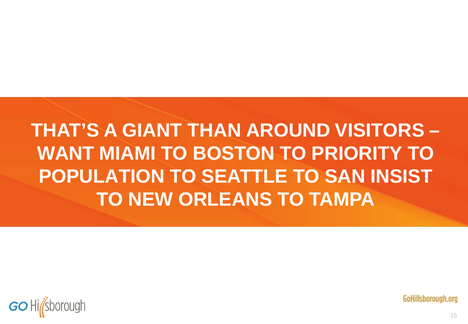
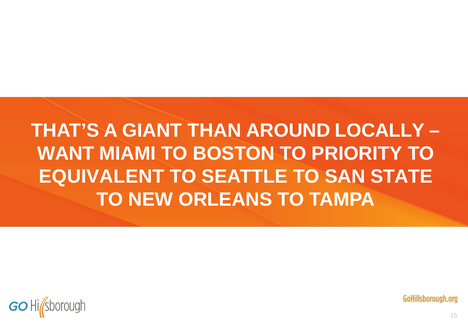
VISITORS: VISITORS -> LOCALLY
POPULATION: POPULATION -> EQUIVALENT
INSIST: INSIST -> STATE
